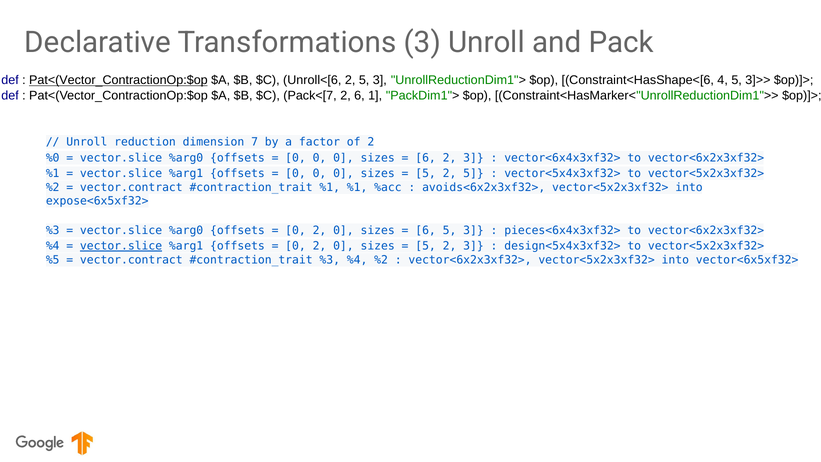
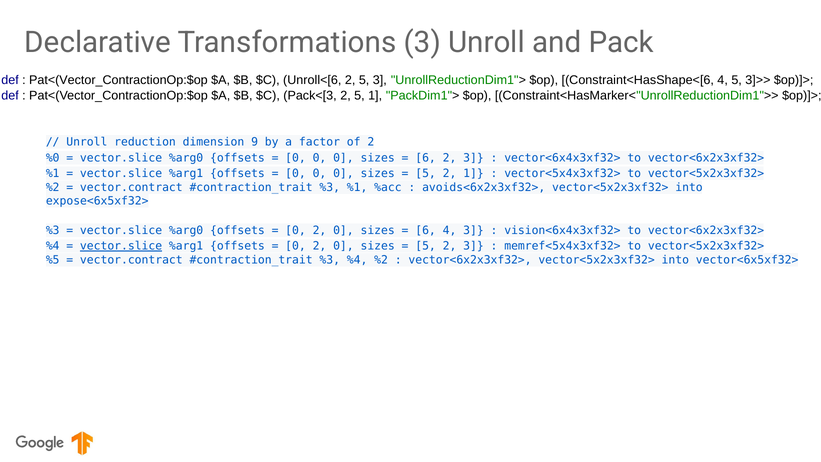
Pat<(Vector_ContractionOp:$op at (118, 80) underline: present -> none
Pack<[7: Pack<[7 -> Pack<[3
6 at (359, 95): 6 -> 5
7: 7 -> 9
5 2 5: 5 -> 1
%1 at (330, 187): %1 -> %3
6 5: 5 -> 4
pieces<6x4x3xf32>: pieces<6x4x3xf32> -> vision<6x4x3xf32>
design<5x4x3xf32>: design<5x4x3xf32> -> memref<5x4x3xf32>
